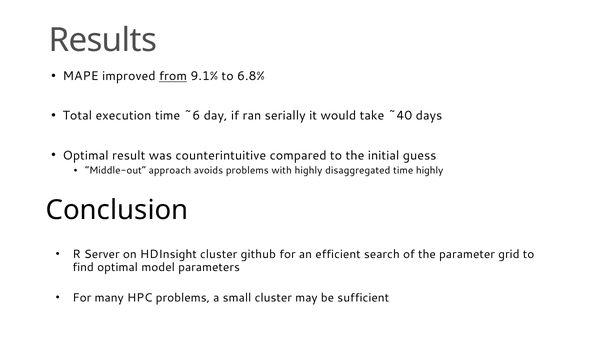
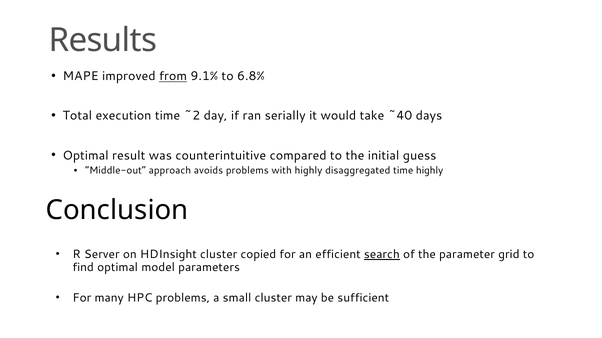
~6: ~6 -> ~2
github: github -> copied
search underline: none -> present
